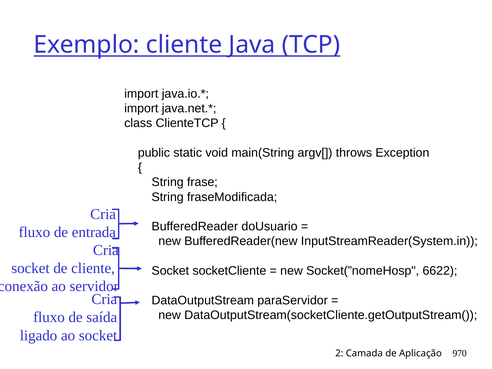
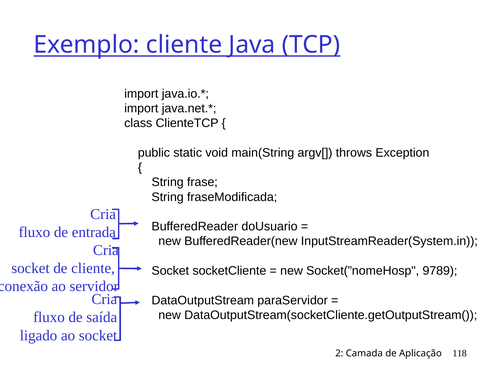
6622: 6622 -> 9789
970: 970 -> 118
